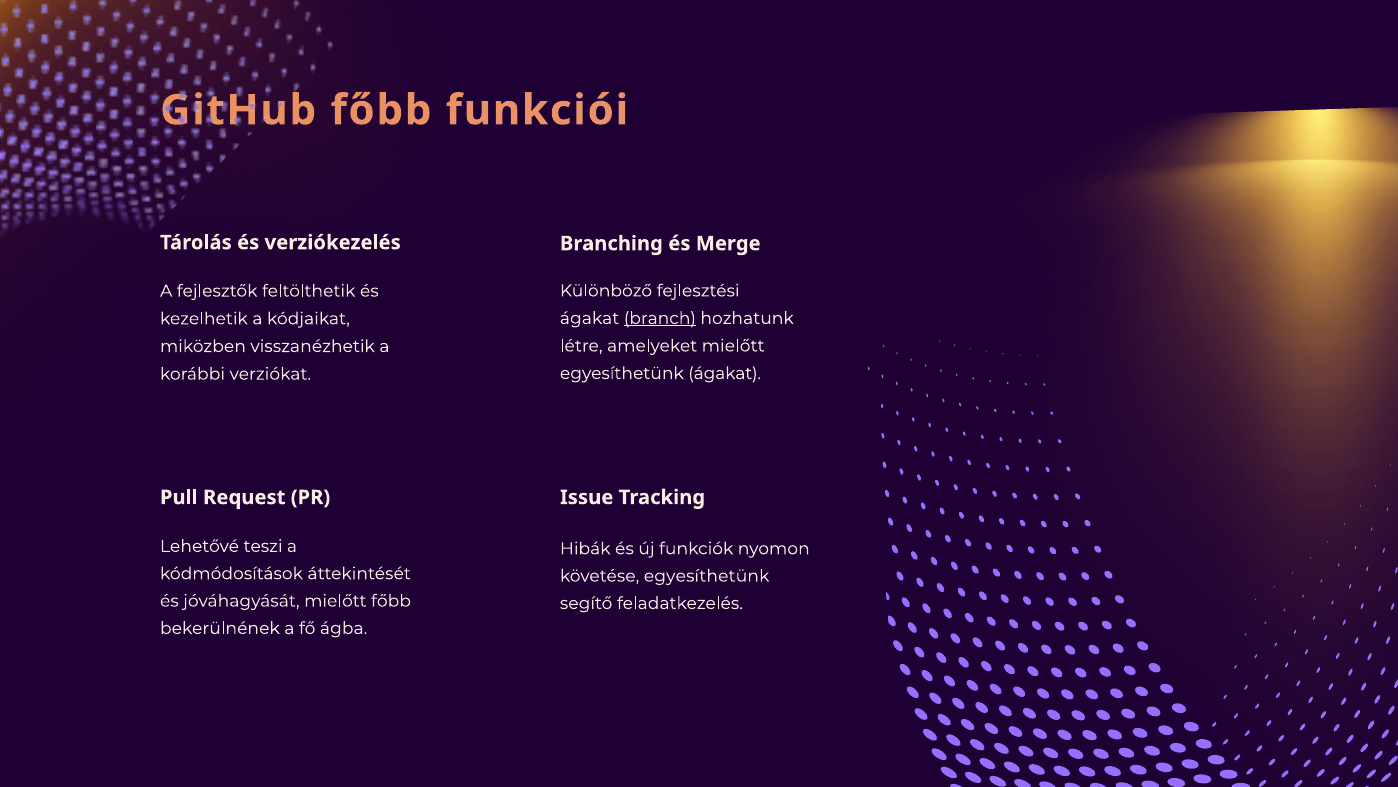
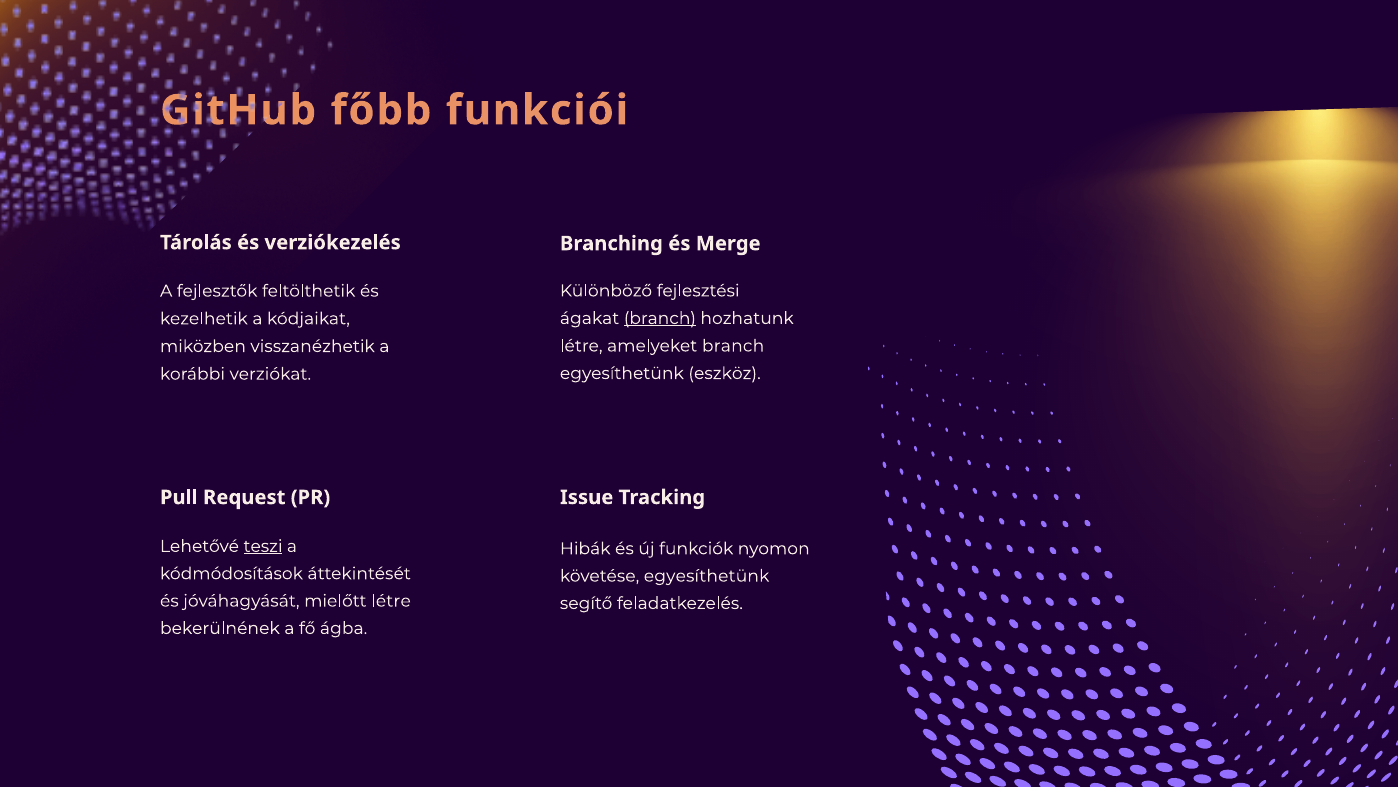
amelyeket mielőtt: mielőtt -> branch
egyesíthetünk ágakat: ágakat -> eszköz
teszi underline: none -> present
mielőtt főbb: főbb -> létre
